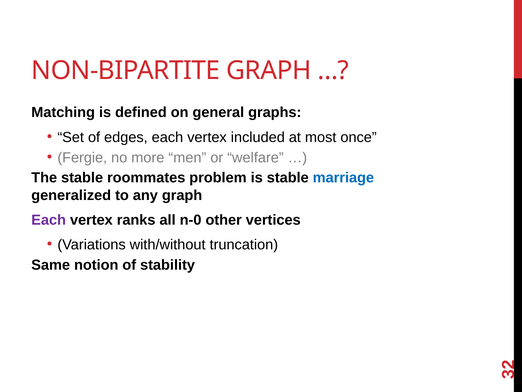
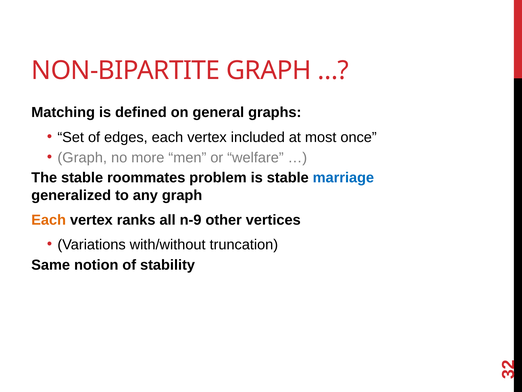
Fergie at (82, 157): Fergie -> Graph
Each at (49, 220) colour: purple -> orange
n-0: n-0 -> n-9
